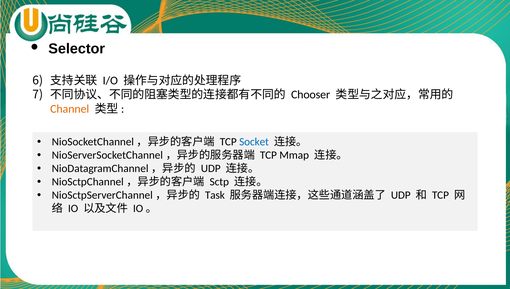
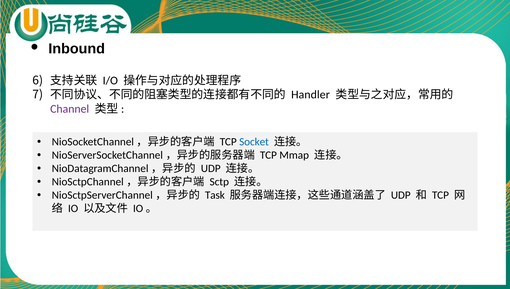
Selector: Selector -> Inbound
Chooser: Chooser -> Handler
Channel colour: orange -> purple
